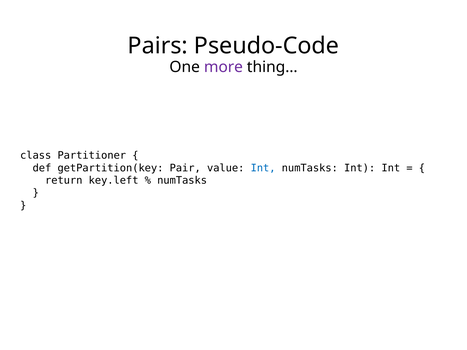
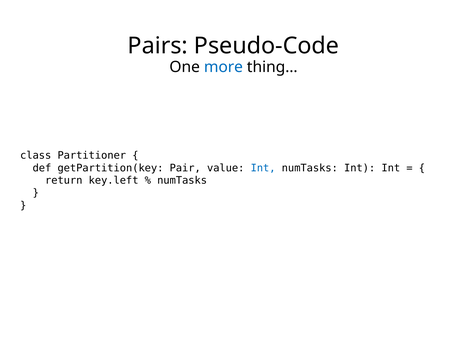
more colour: purple -> blue
